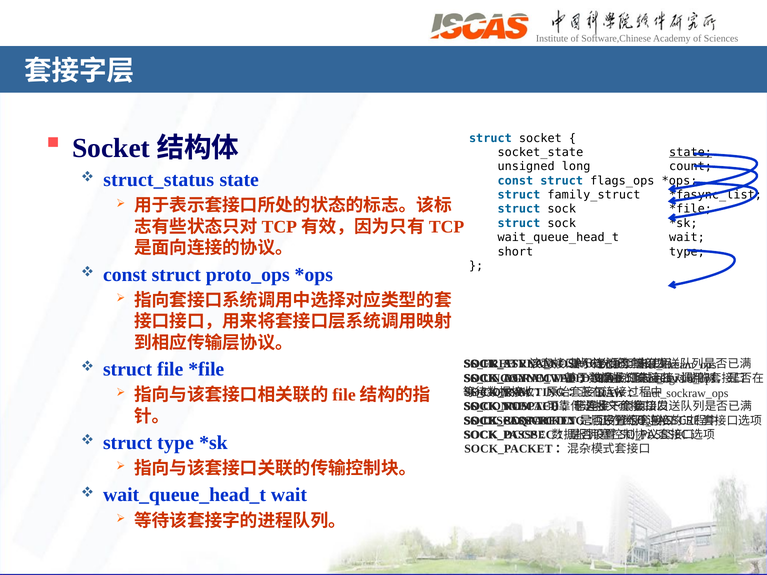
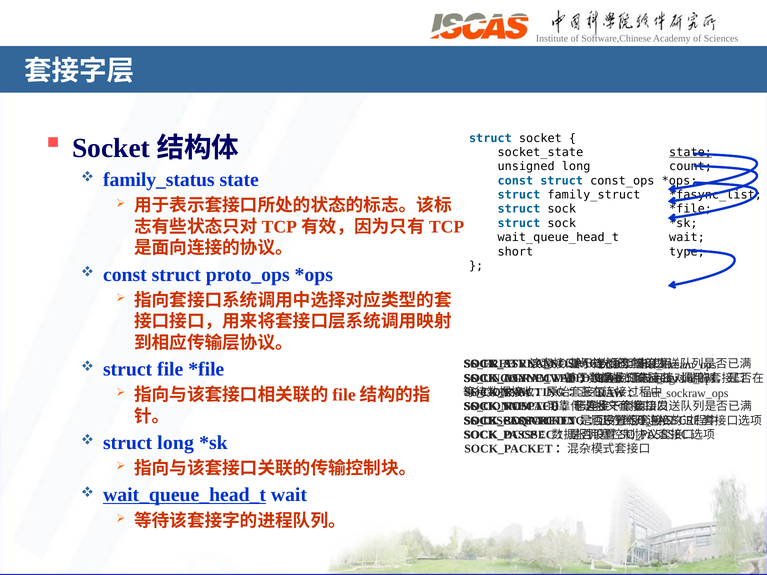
struct_status: struct_status -> family_status
flags_ops: flags_ops -> const_ops
struct type: type -> long
wait_queue_head_t at (185, 495) underline: none -> present
